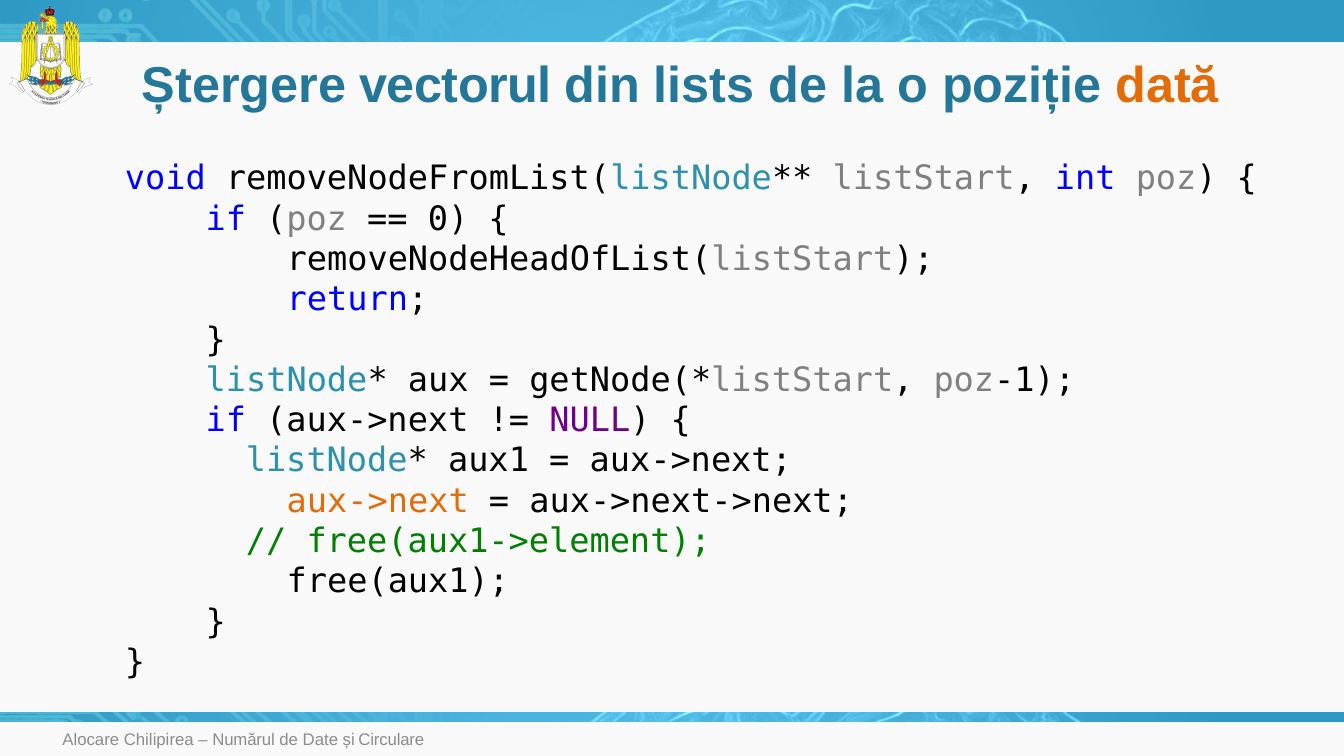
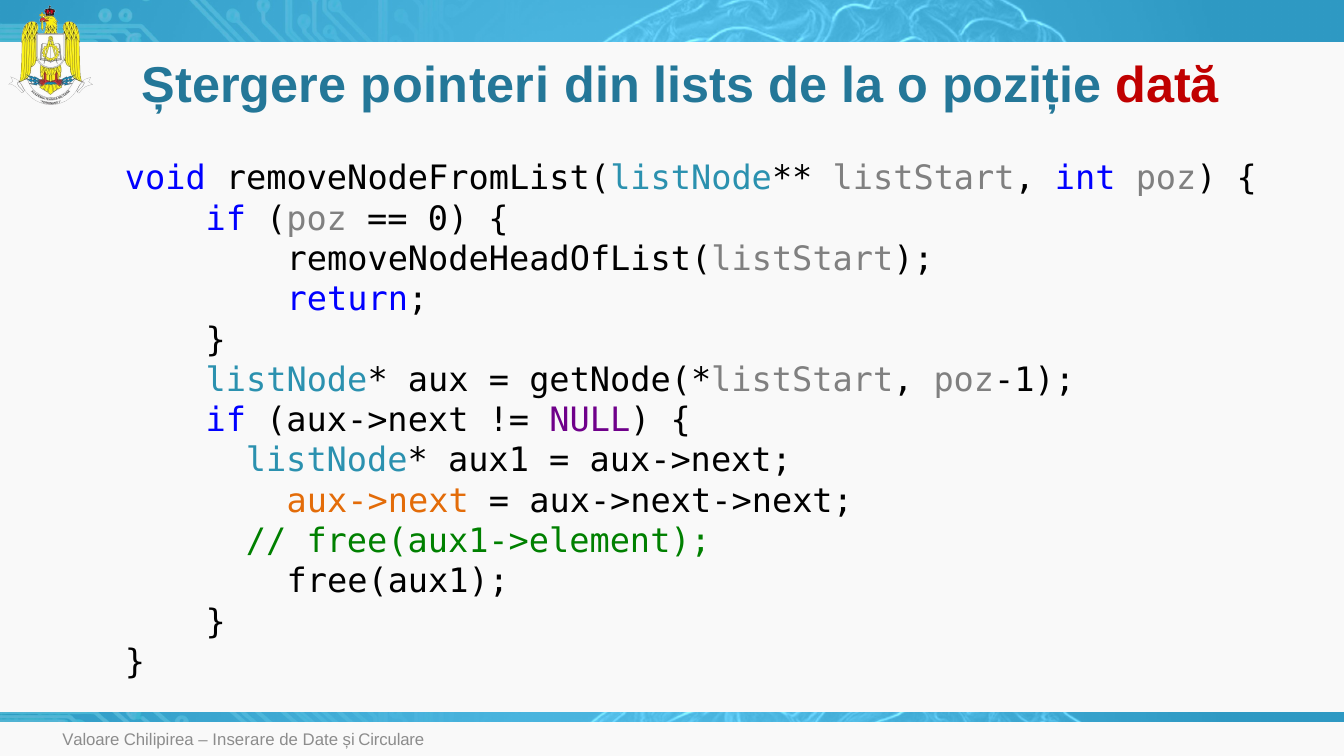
vectorul: vectorul -> pointeri
dată colour: orange -> red
Alocare: Alocare -> Valoare
Numărul: Numărul -> Inserare
